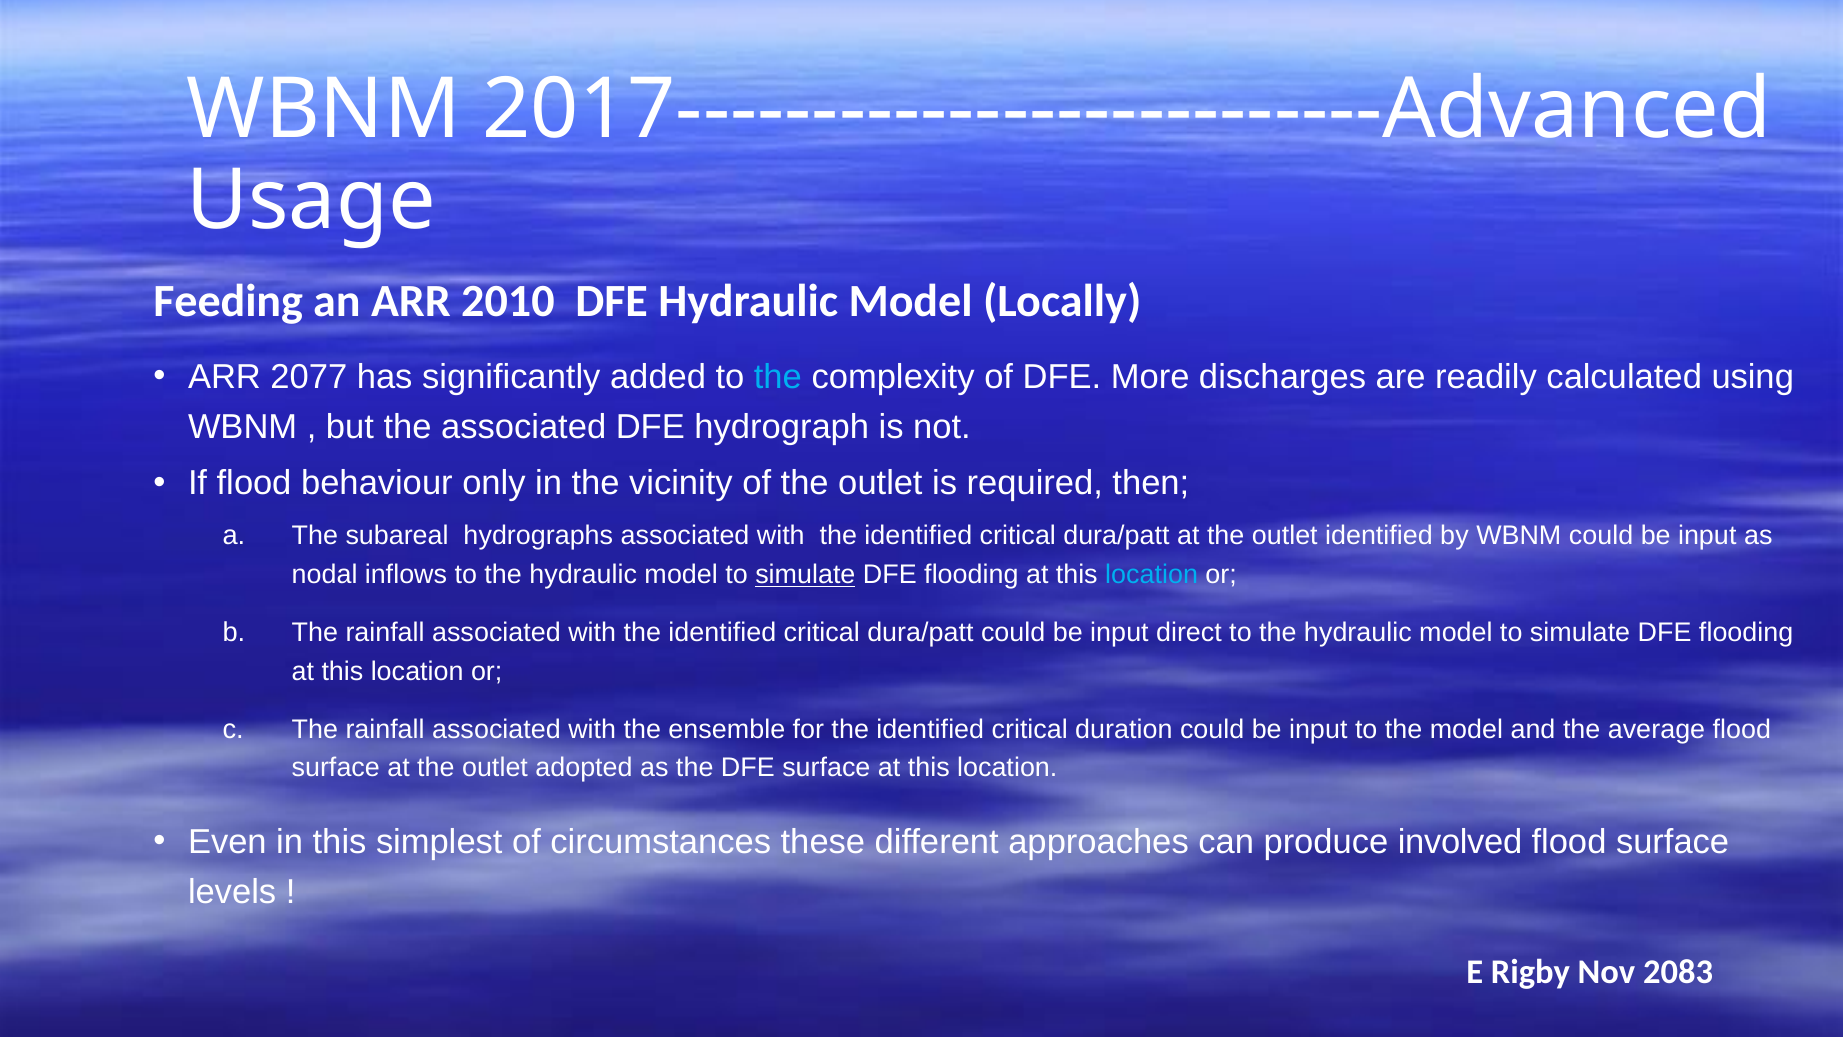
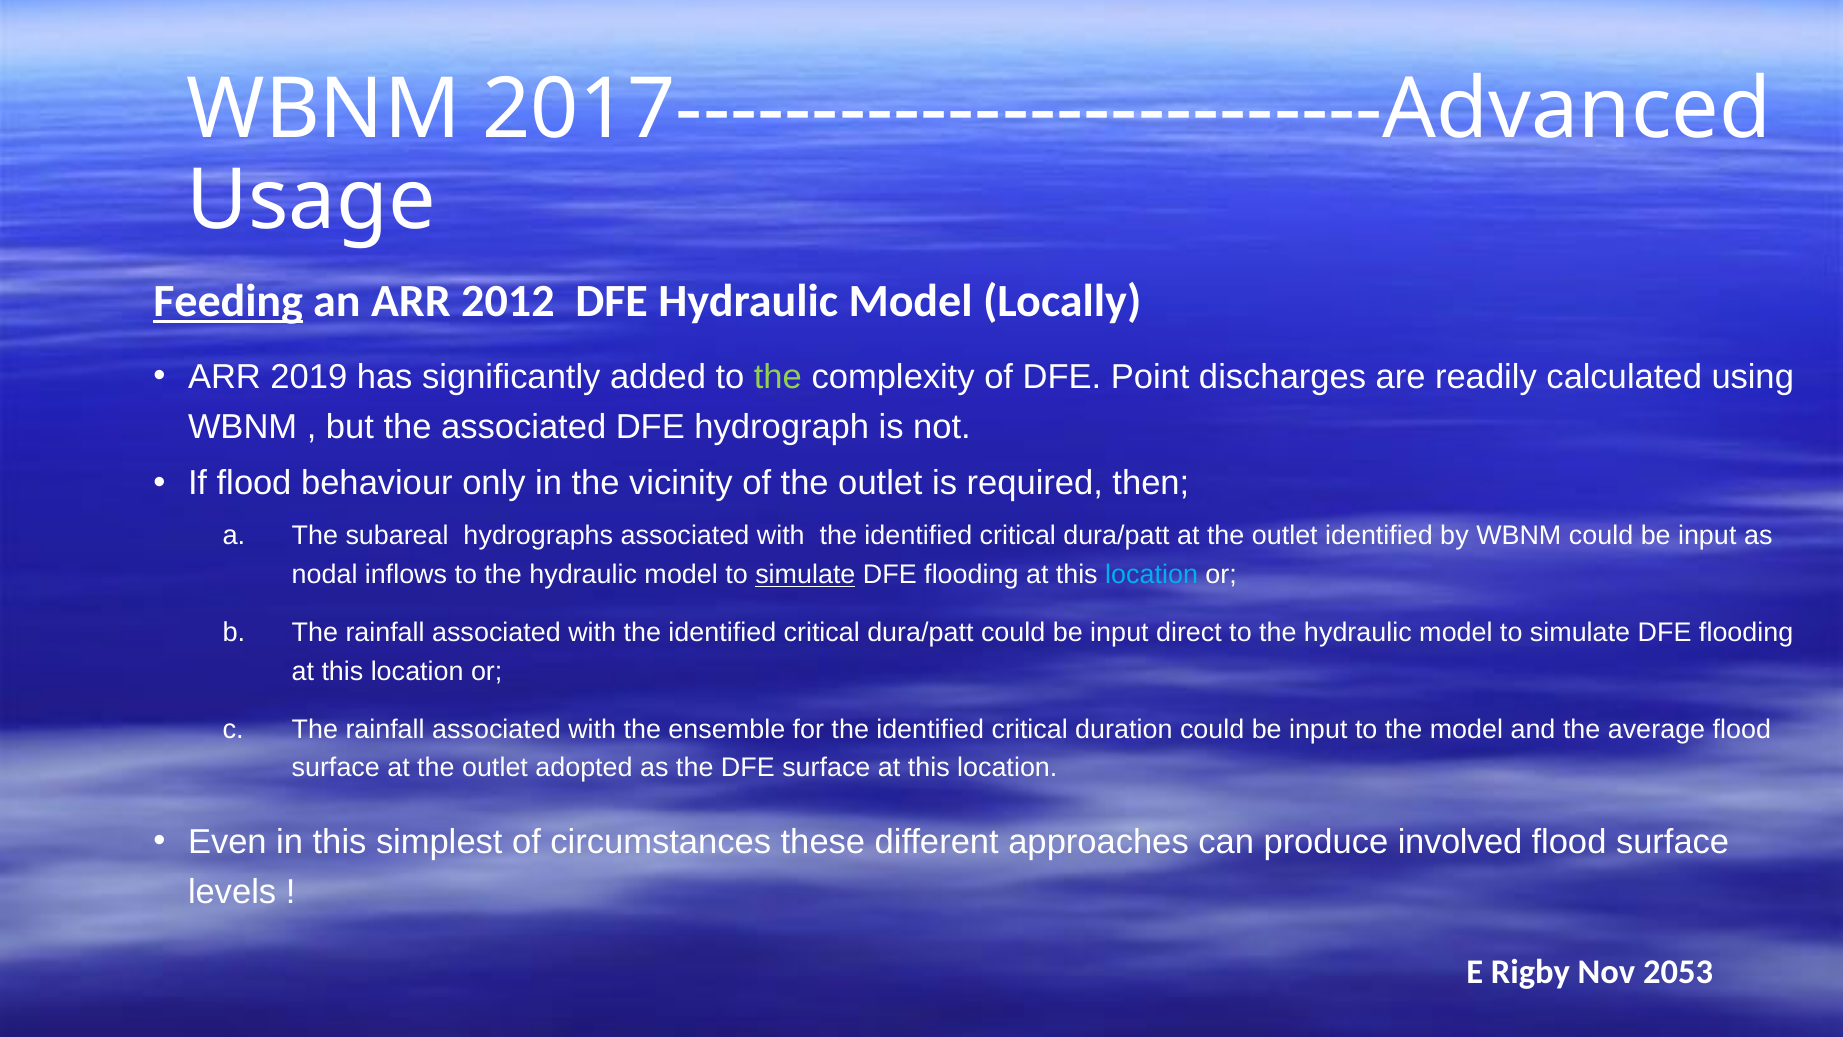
Feeding underline: none -> present
2010: 2010 -> 2012
2077: 2077 -> 2019
the at (778, 377) colour: light blue -> light green
More: More -> Point
2083: 2083 -> 2053
